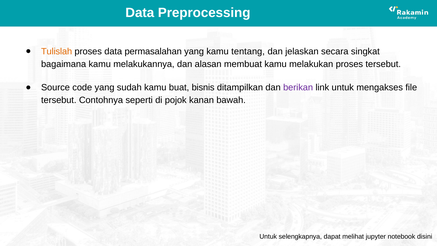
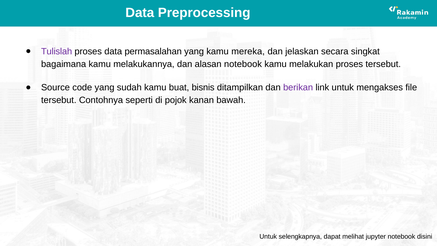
Tulislah colour: orange -> purple
tentang: tentang -> mereka
alasan membuat: membuat -> notebook
